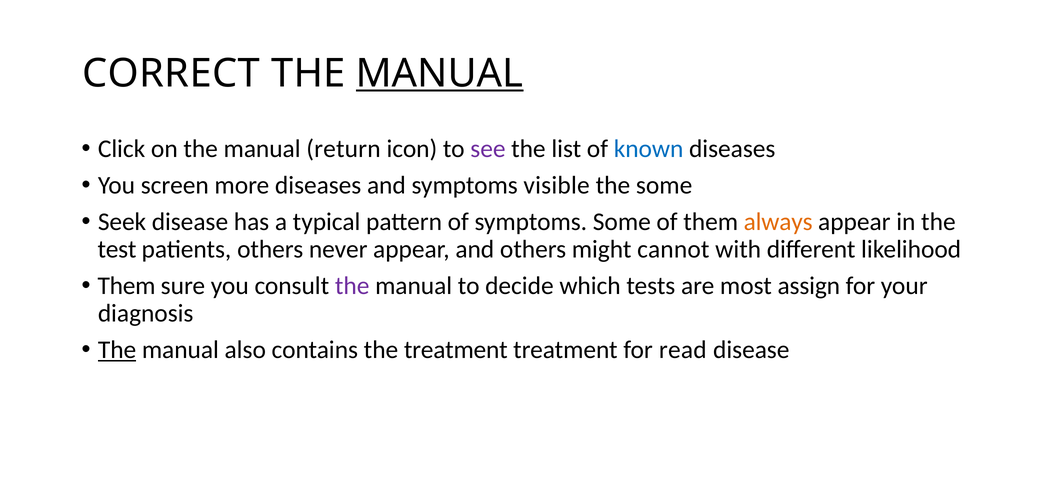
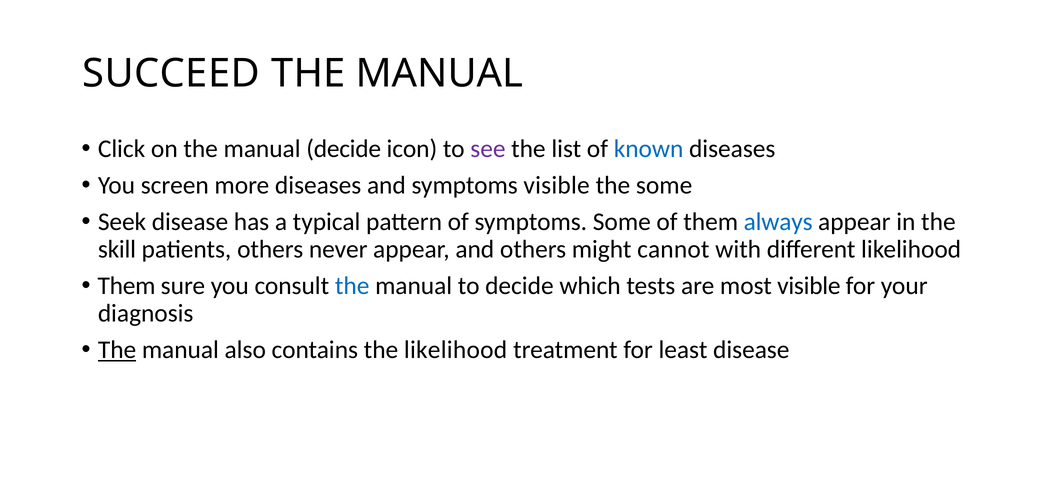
CORRECT: CORRECT -> SUCCEED
MANUAL at (440, 73) underline: present -> none
manual return: return -> decide
always colour: orange -> blue
test: test -> skill
the at (352, 286) colour: purple -> blue
most assign: assign -> visible
the treatment: treatment -> likelihood
read: read -> least
